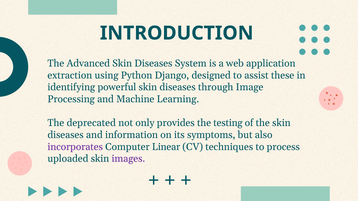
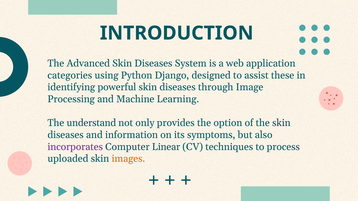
extraction: extraction -> categories
deprecated: deprecated -> understand
testing: testing -> option
images colour: purple -> orange
